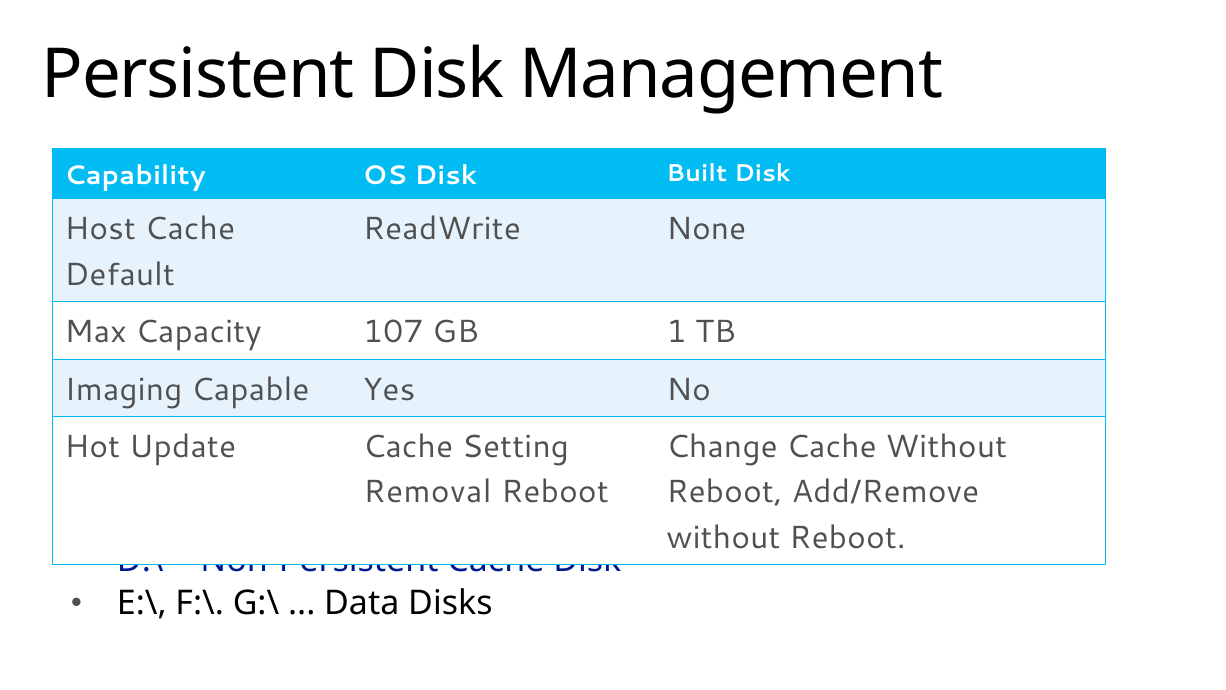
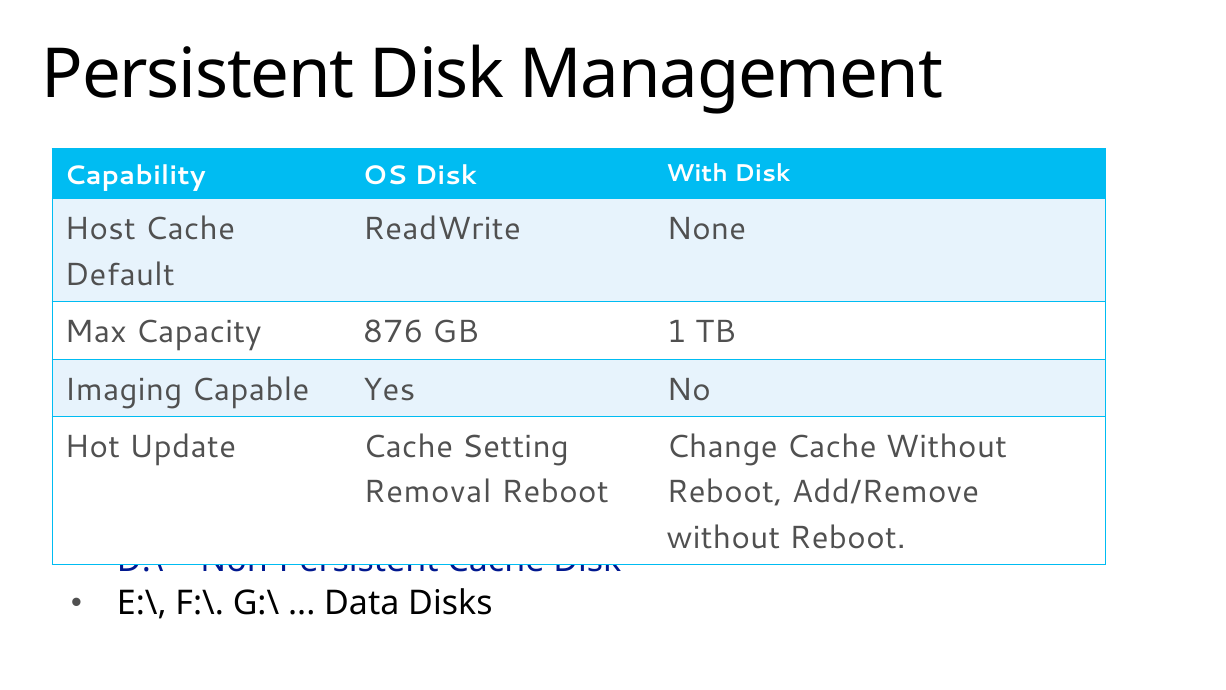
Built: Built -> With
107: 107 -> 876
